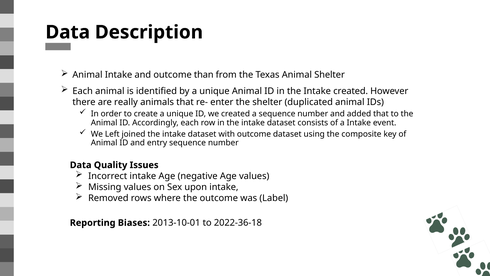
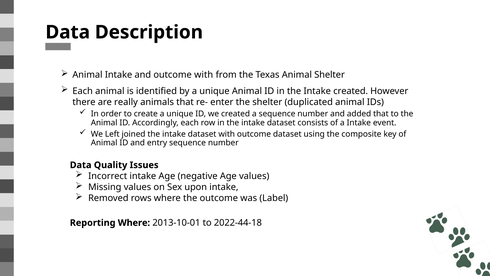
outcome than: than -> with
Reporting Biases: Biases -> Where
2022-36-18: 2022-36-18 -> 2022-44-18
